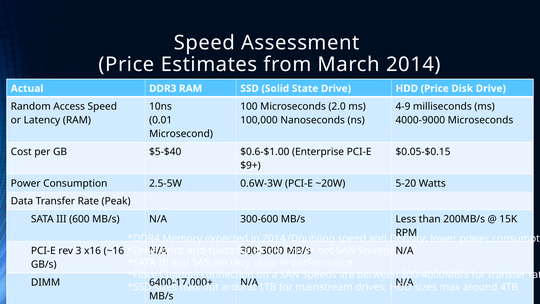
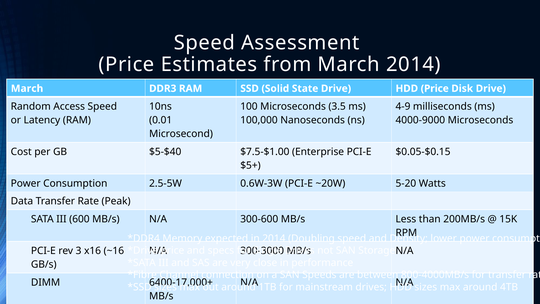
Actual at (27, 88): Actual -> March
2.0: 2.0 -> 3.5
$0.6-$1.00: $0.6-$1.00 -> $7.5-$1.00
$9+: $9+ -> $5+
